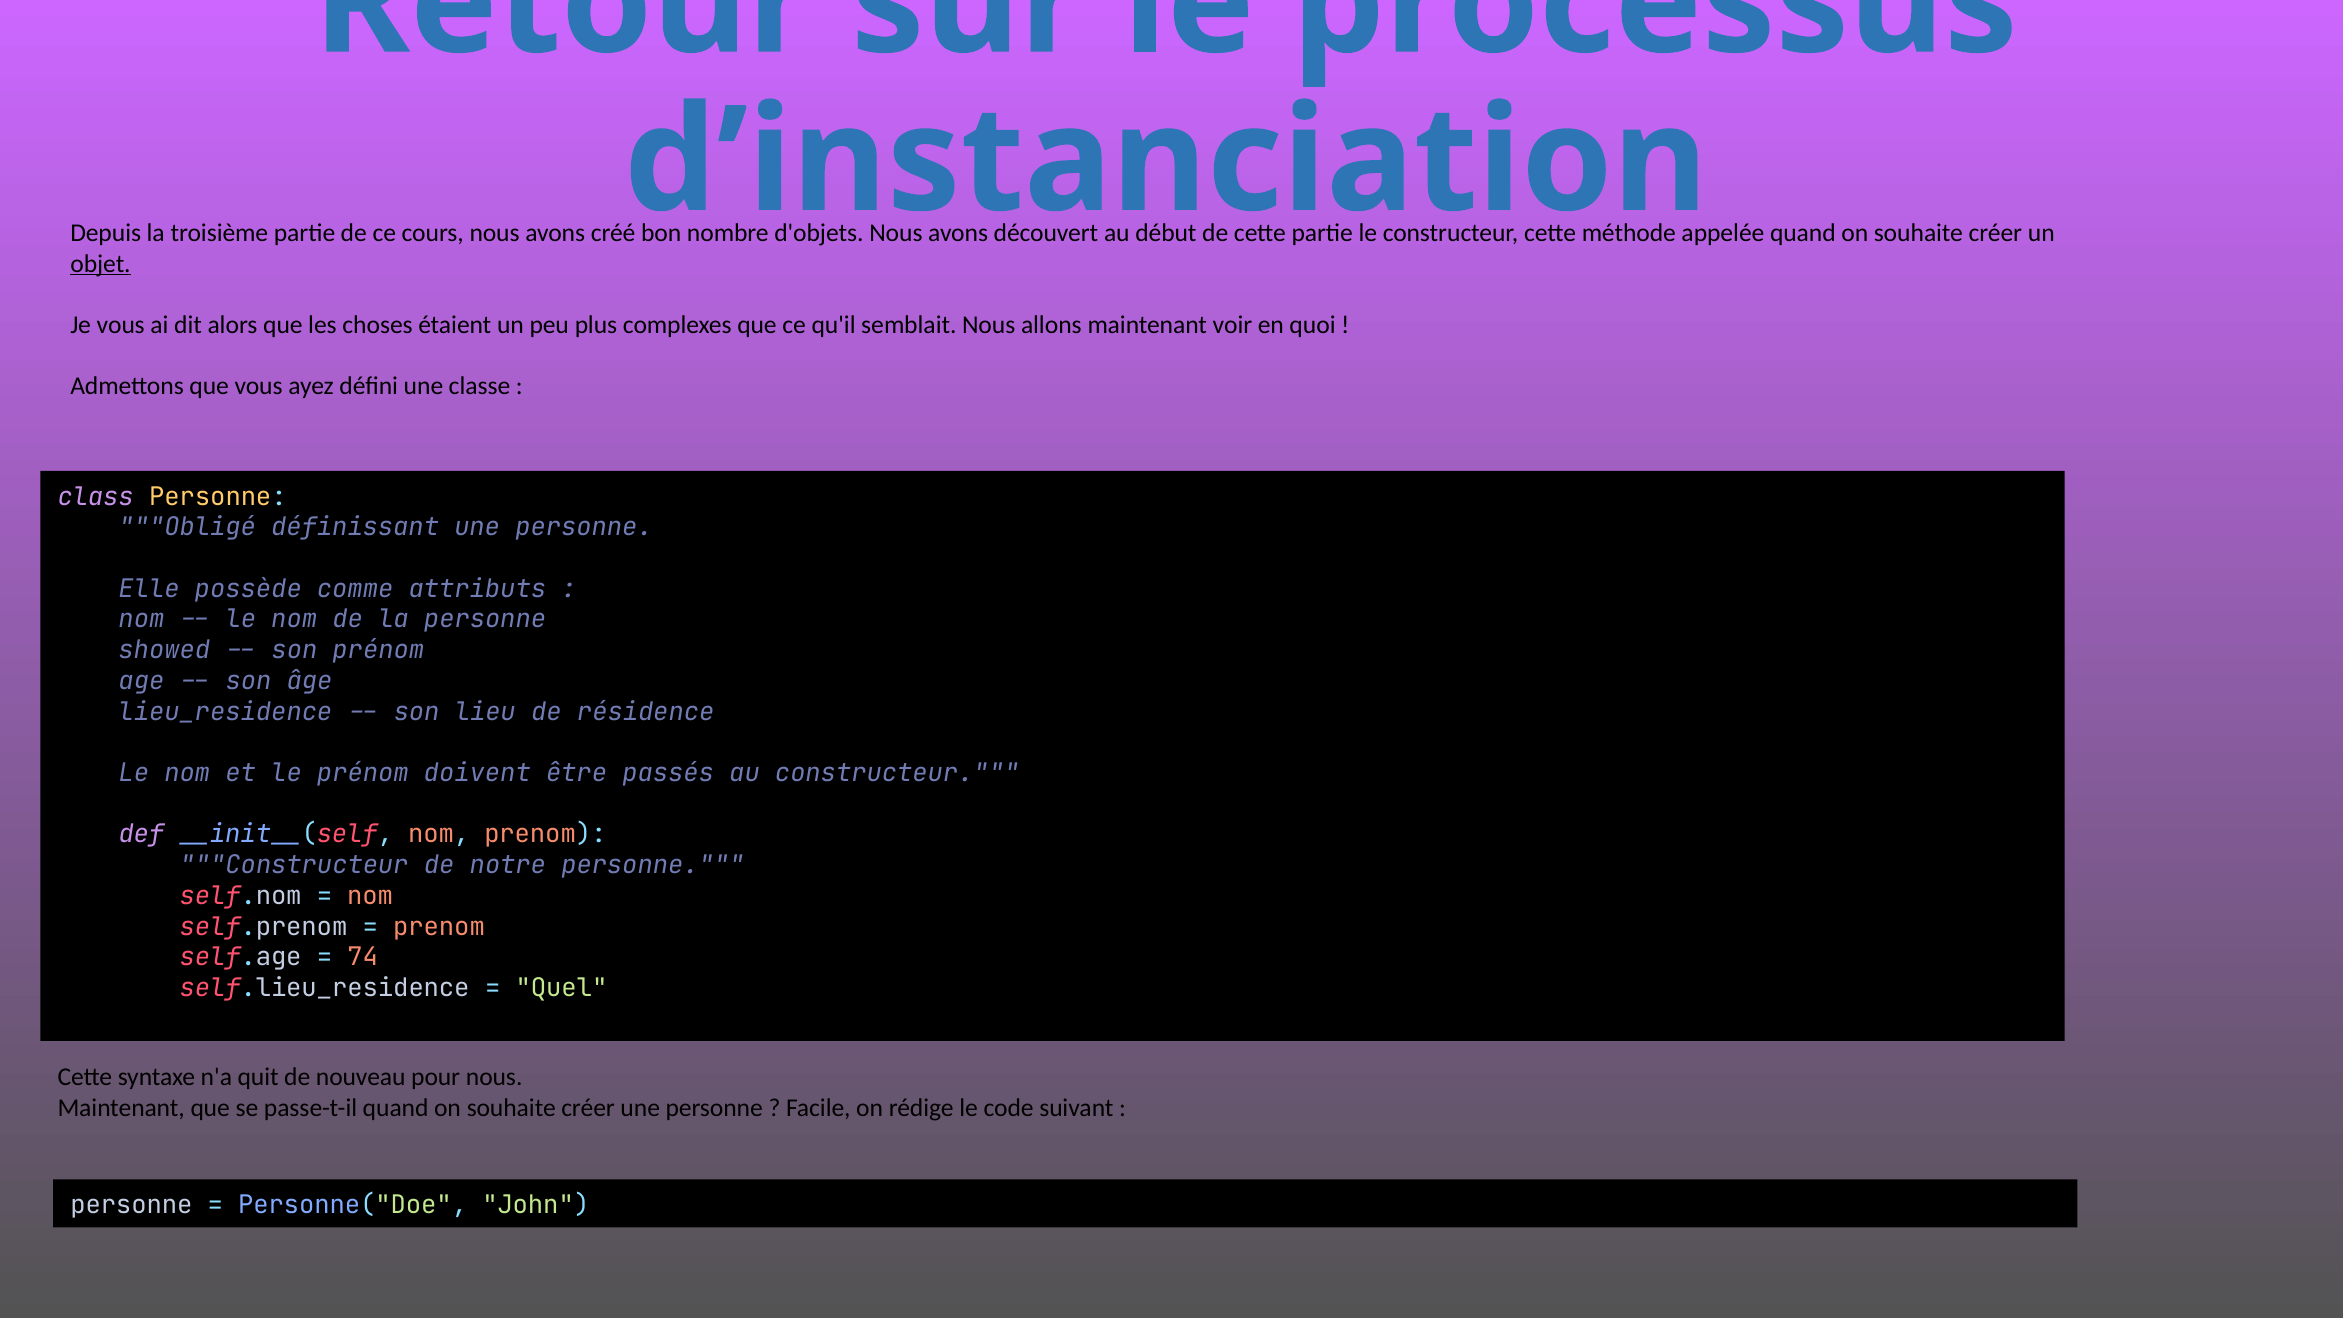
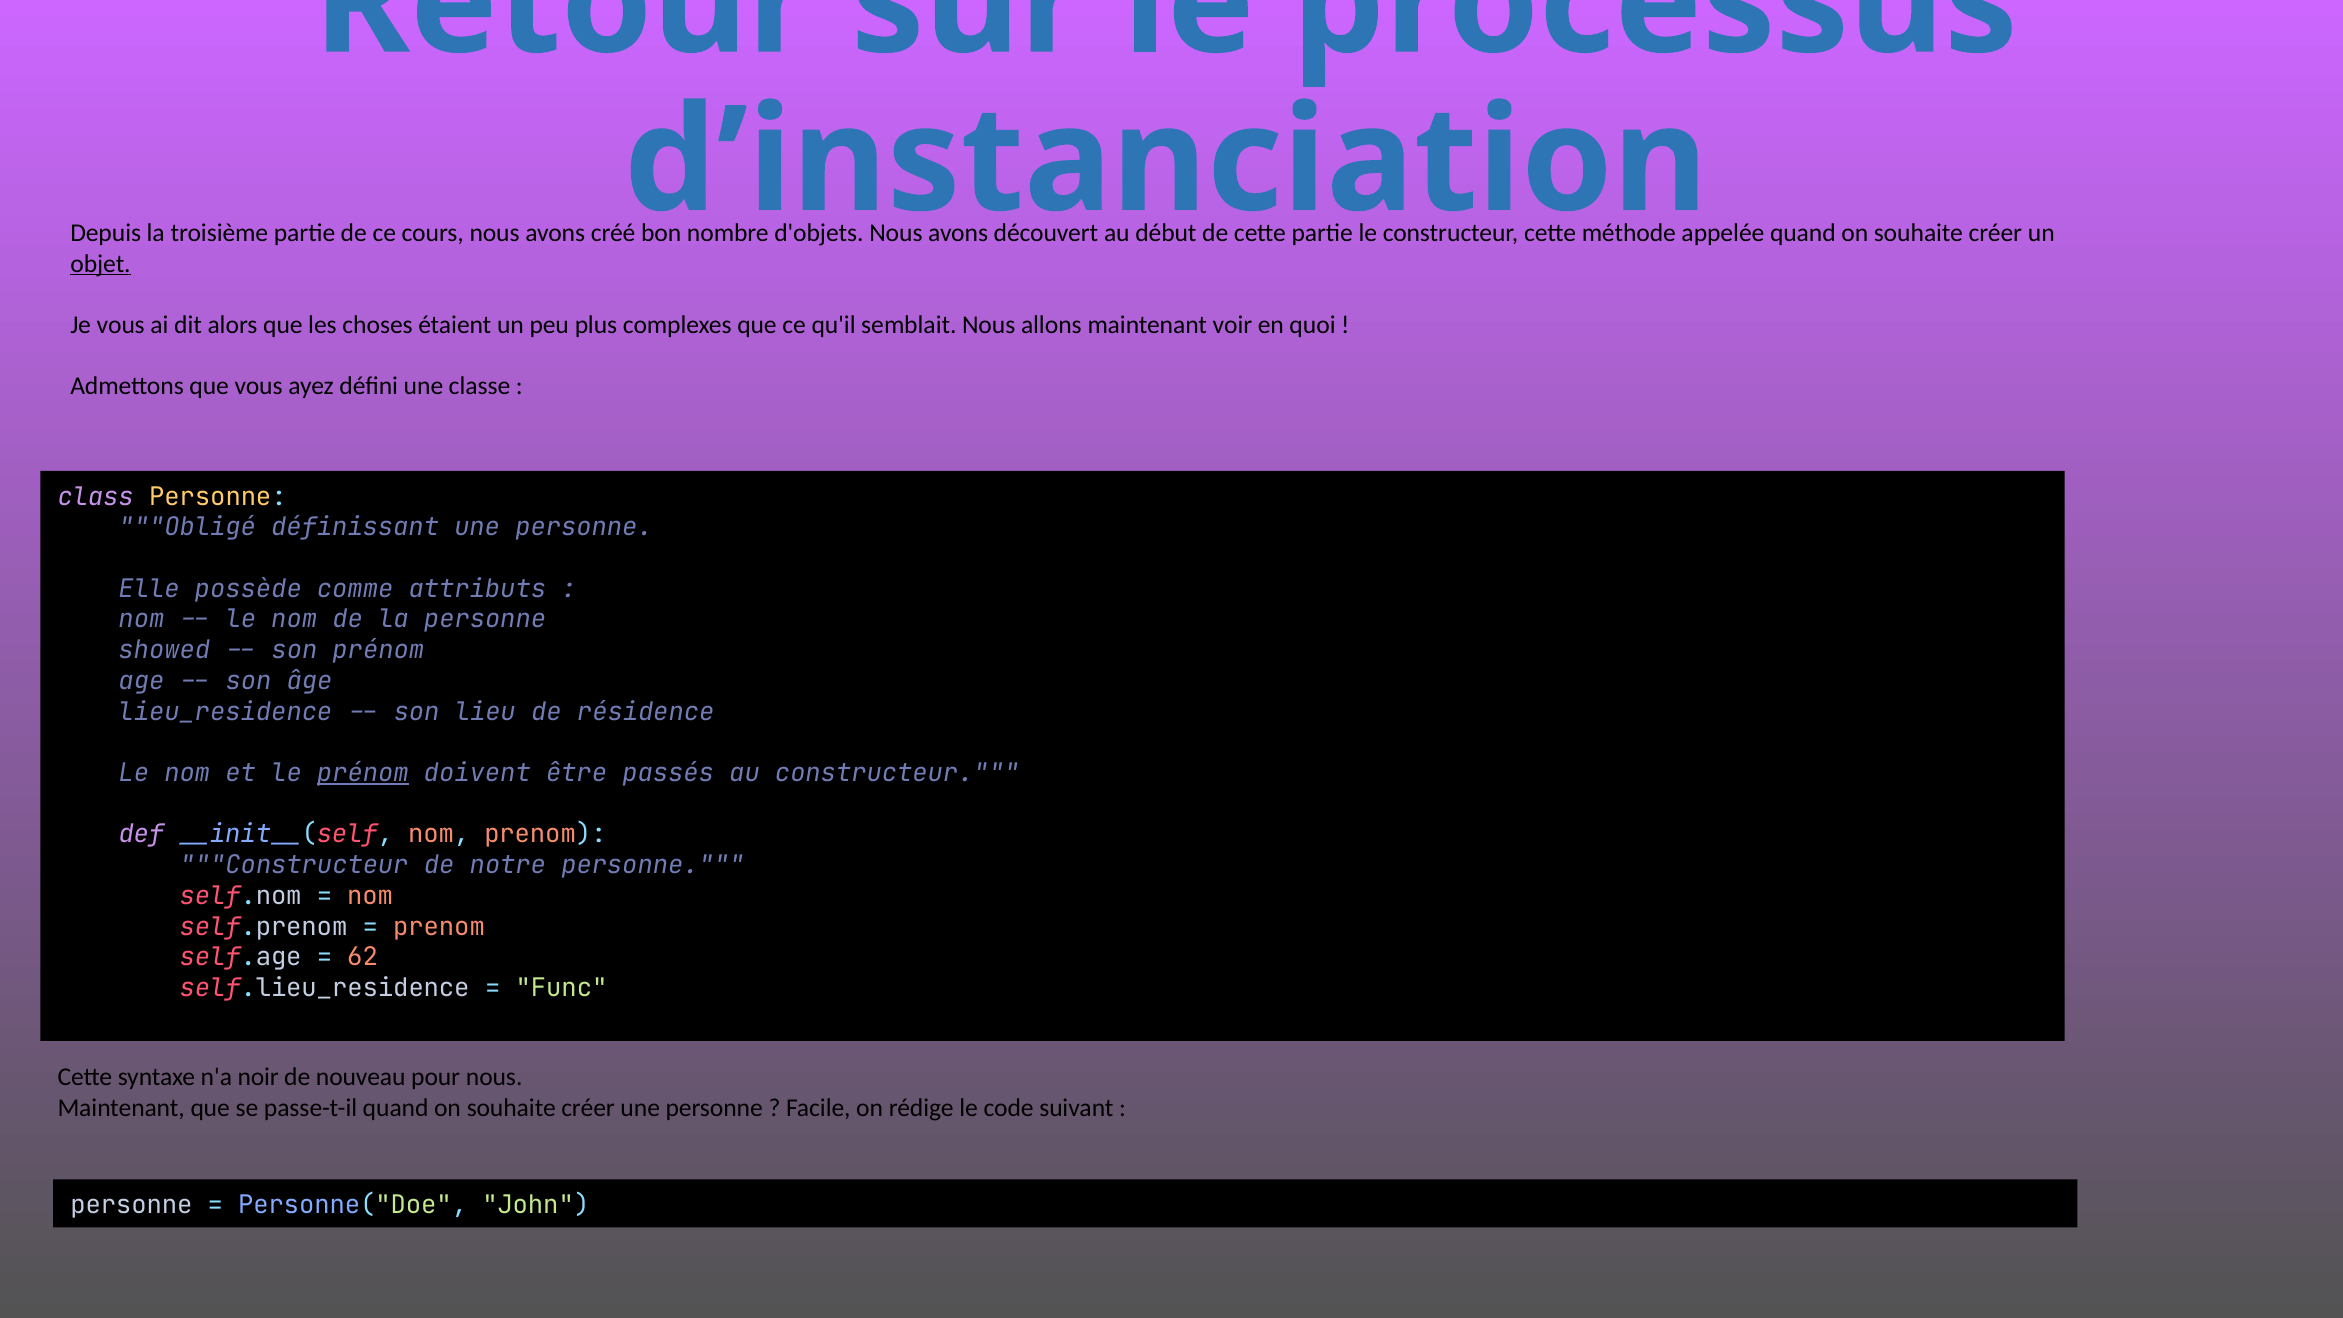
prénom at (363, 773) underline: none -> present
74: 74 -> 62
Quel: Quel -> Func
quit: quit -> noir
